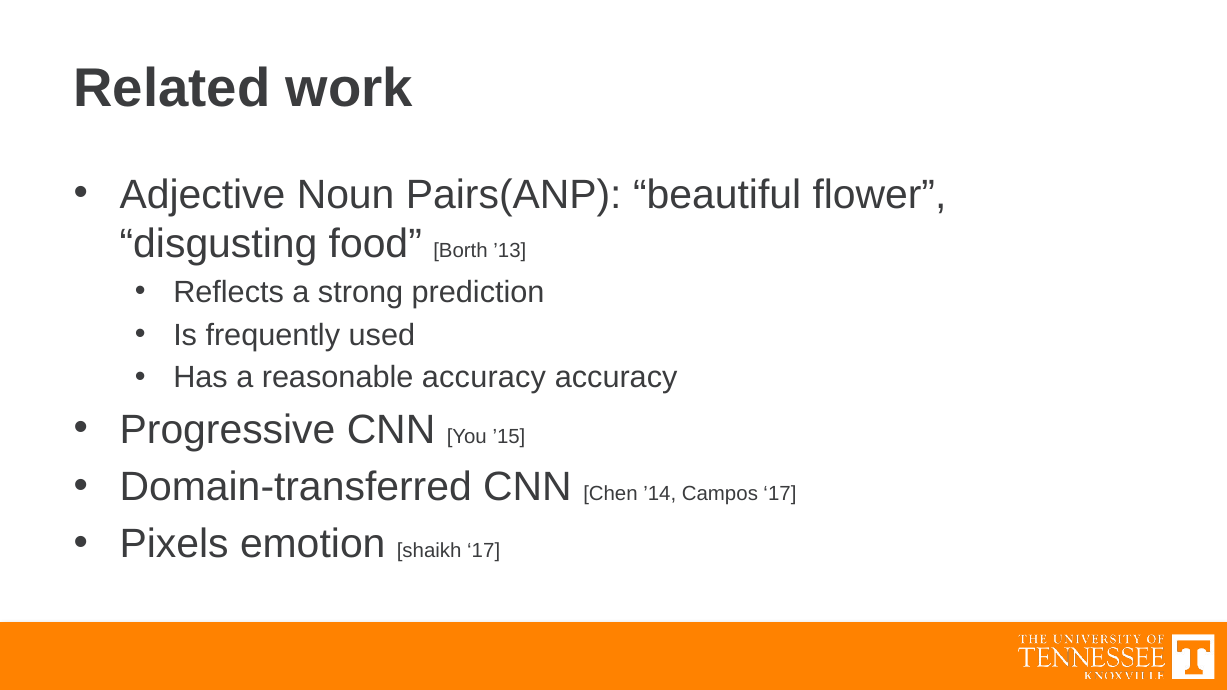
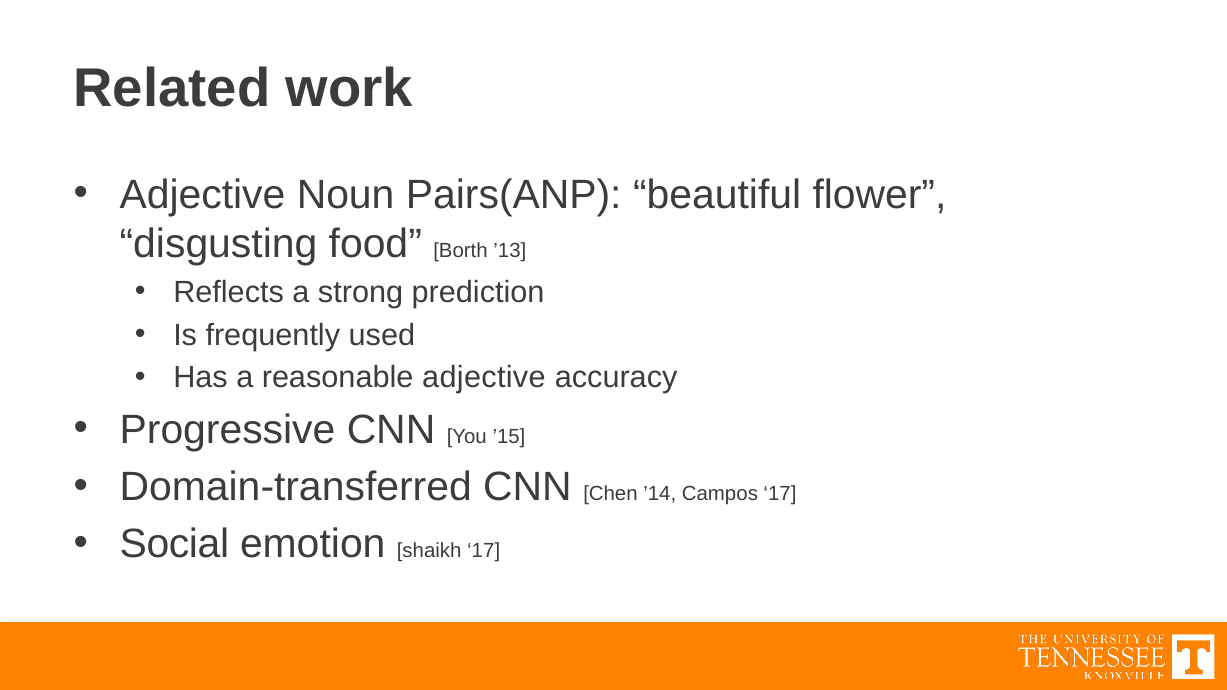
reasonable accuracy: accuracy -> adjective
Pixels: Pixels -> Social
